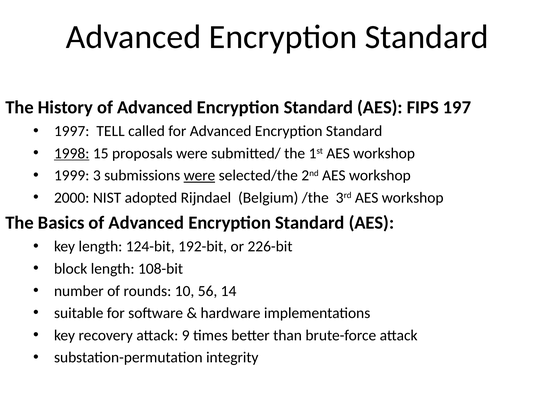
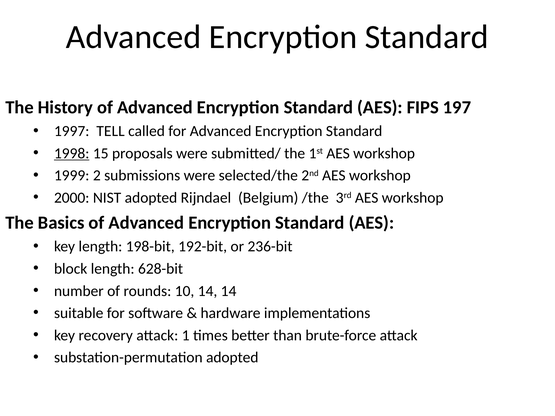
3: 3 -> 2
were at (199, 176) underline: present -> none
124-bit: 124-bit -> 198-bit
226-bit: 226-bit -> 236-bit
108-bit: 108-bit -> 628-bit
10 56: 56 -> 14
9: 9 -> 1
substation-permutation integrity: integrity -> adopted
